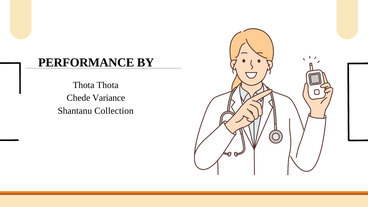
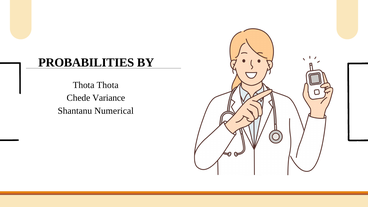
PERFORMANCE: PERFORMANCE -> PROBABILITIES
Collection: Collection -> Numerical
